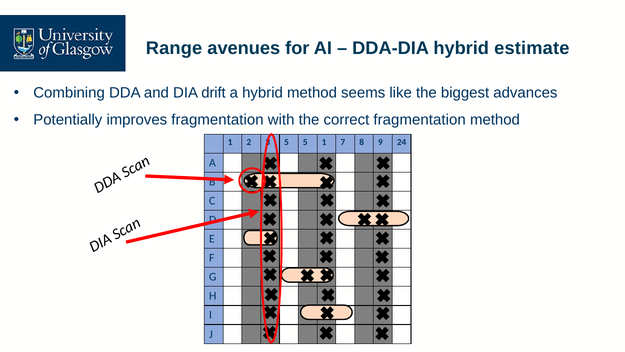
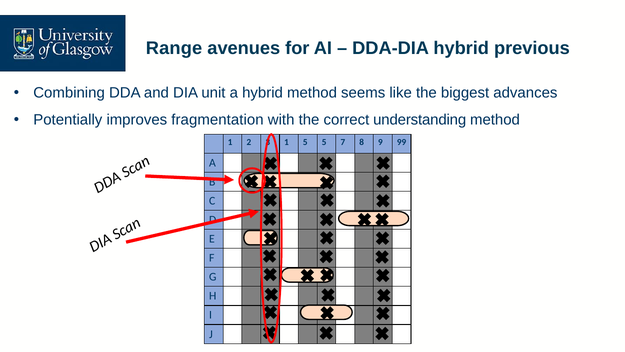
estimate: estimate -> previous
drift: drift -> unit
correct fragmentation: fragmentation -> understanding
5 at (286, 142): 5 -> 1
5 1: 1 -> 5
24: 24 -> 99
